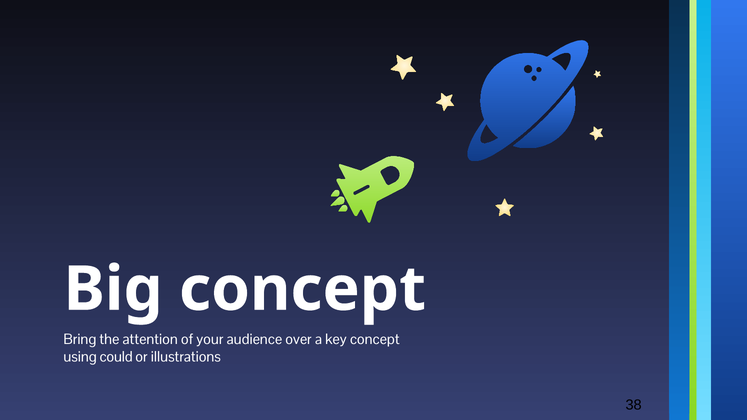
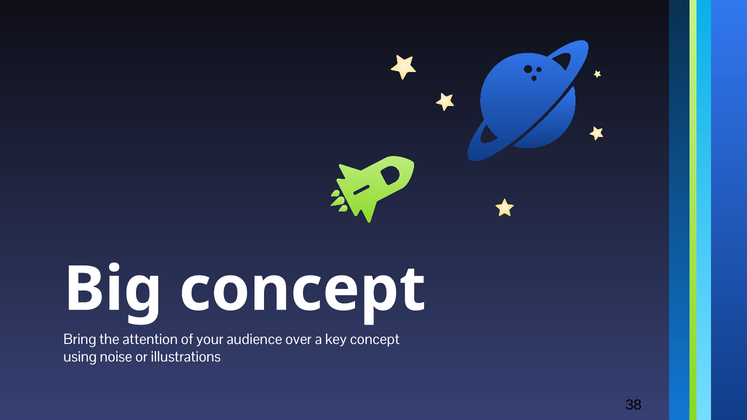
could: could -> noise
